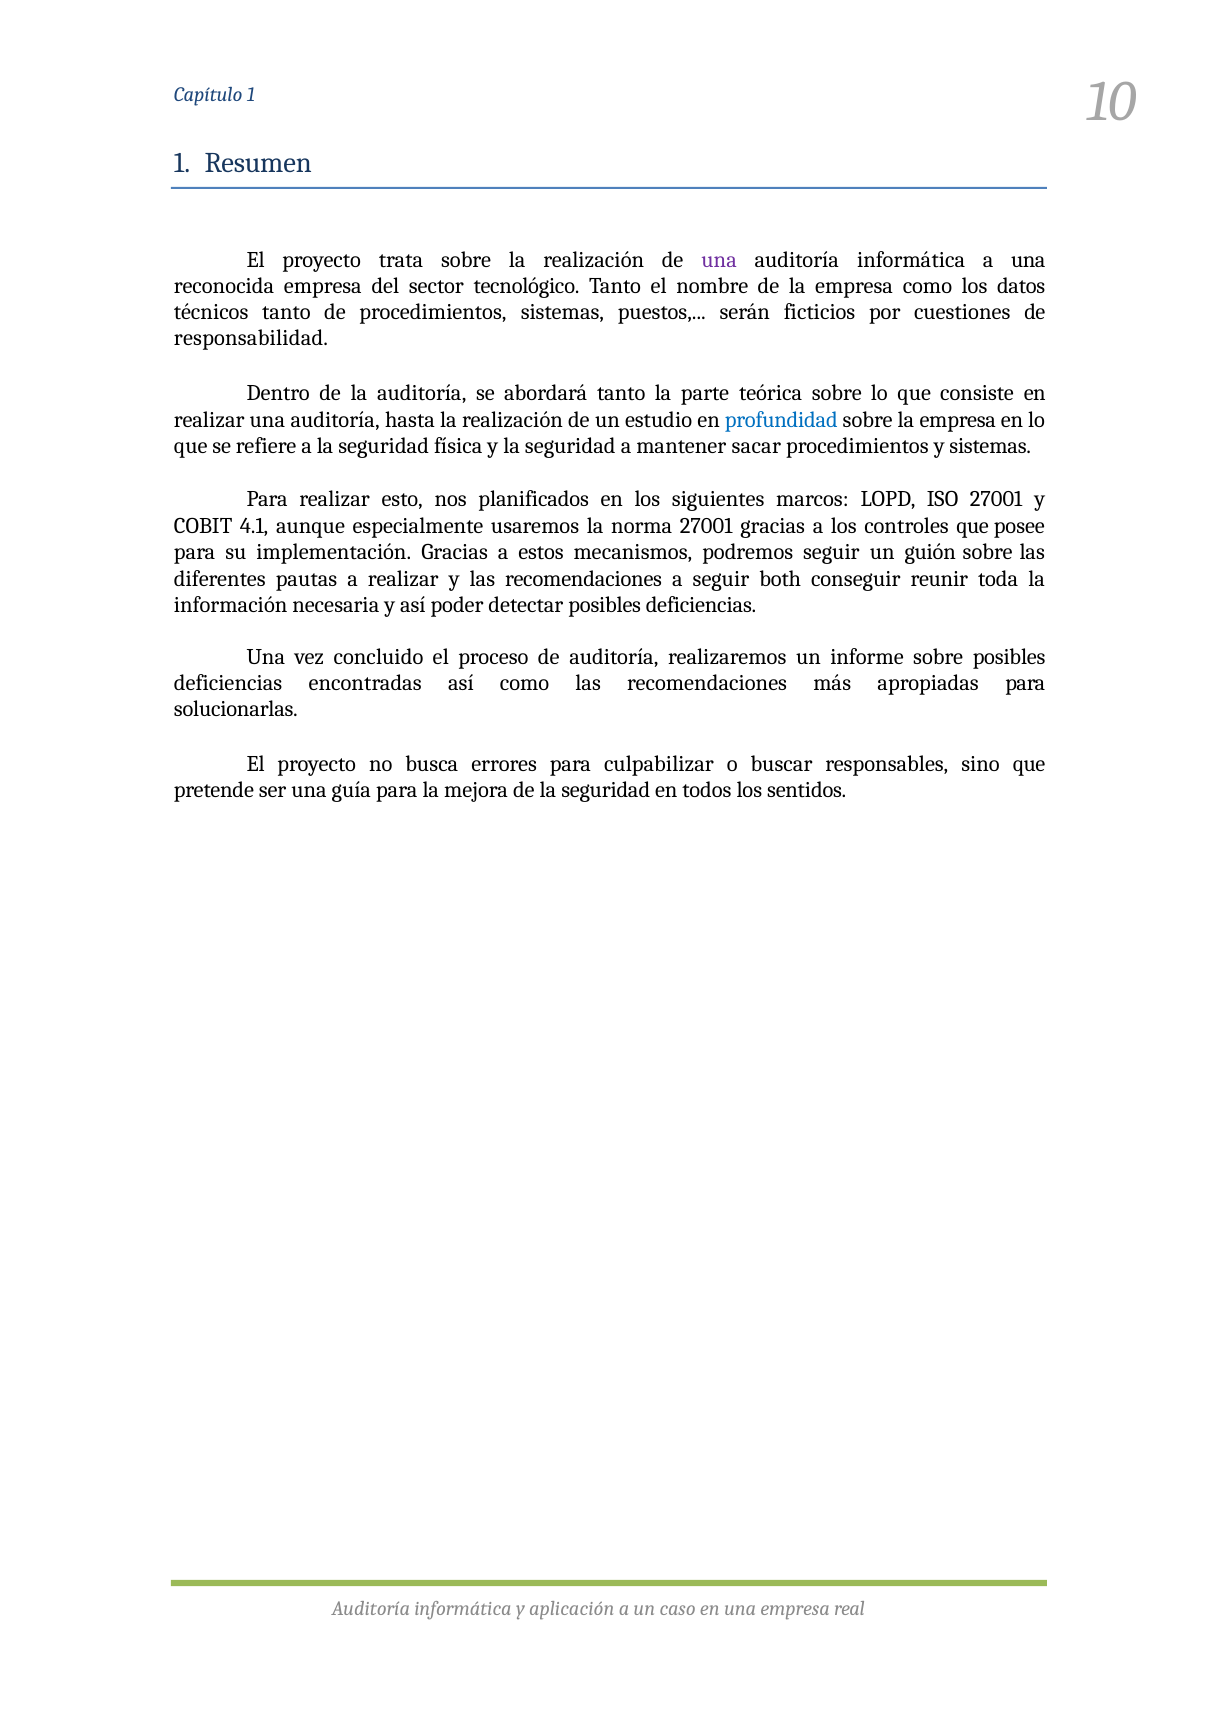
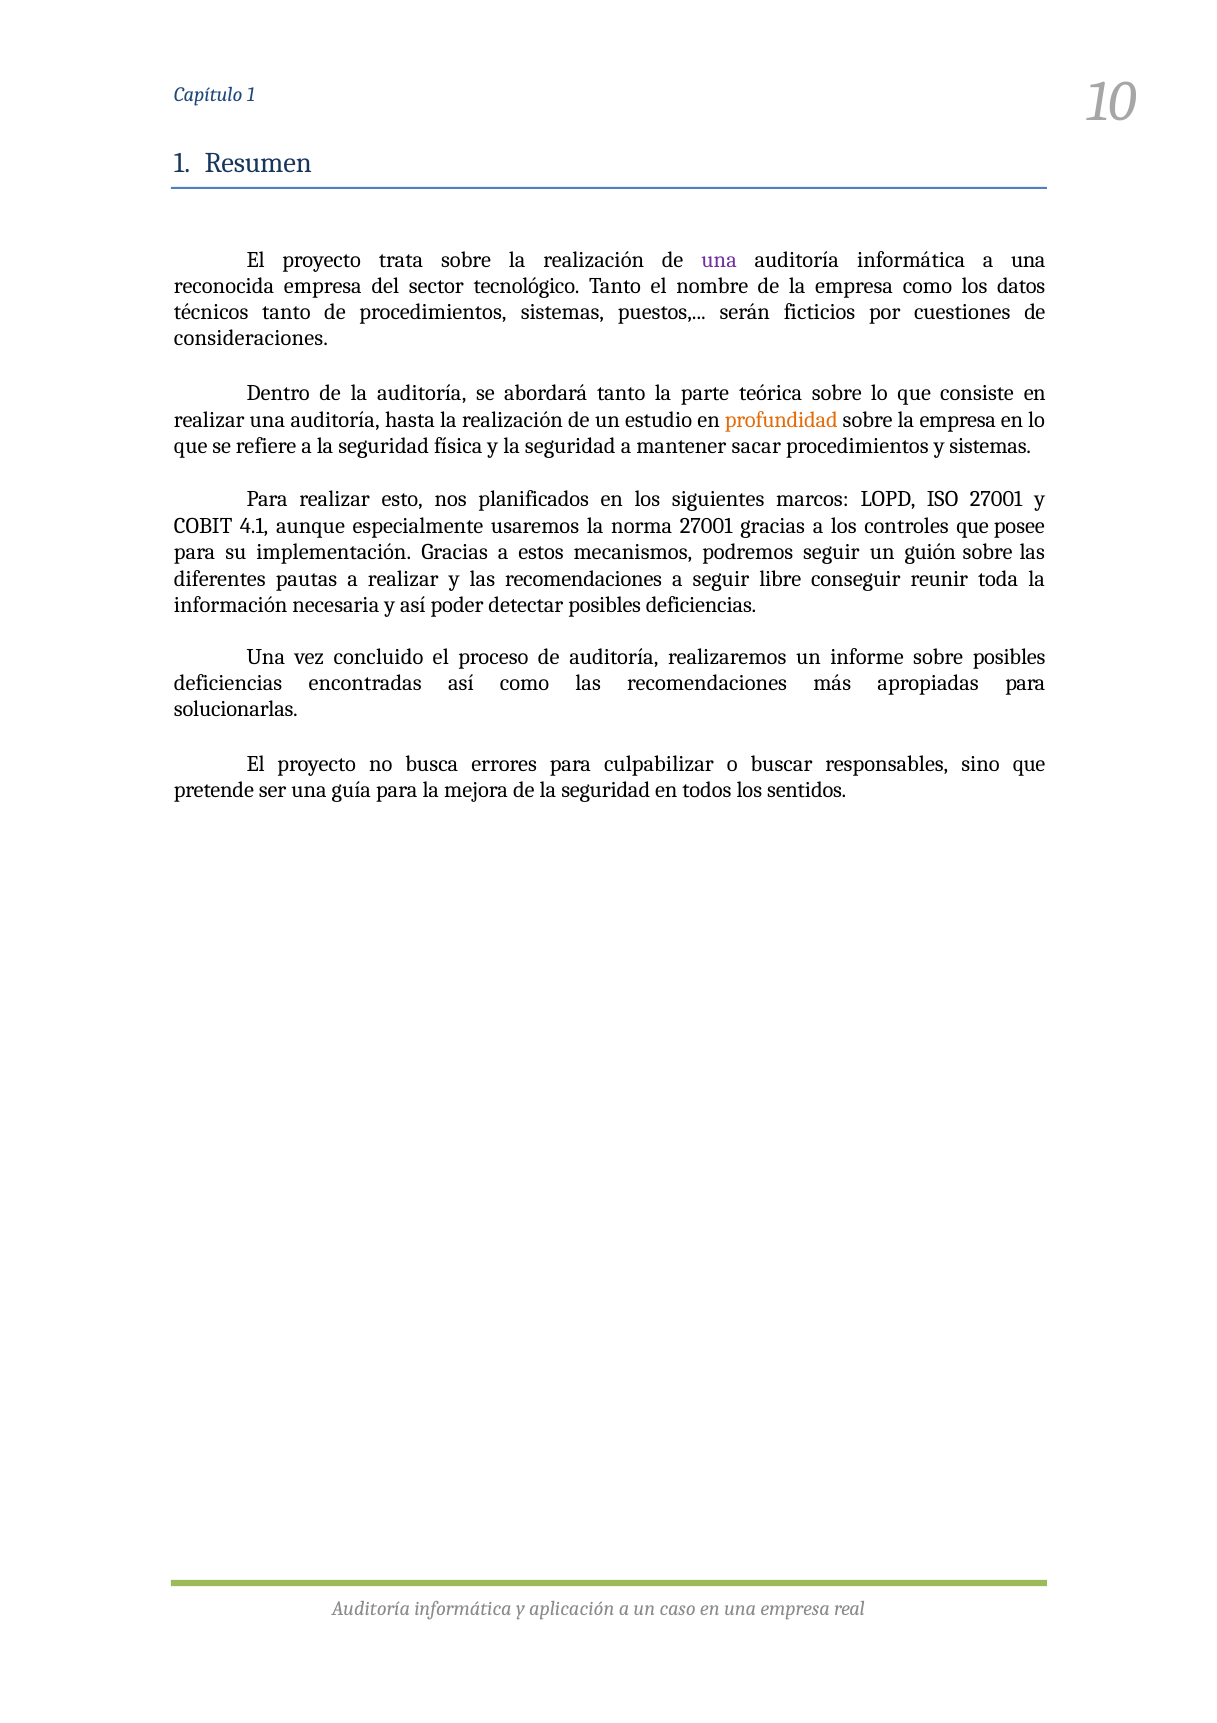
responsabilidad: responsabilidad -> consideraciones
profundidad colour: blue -> orange
both: both -> libre
